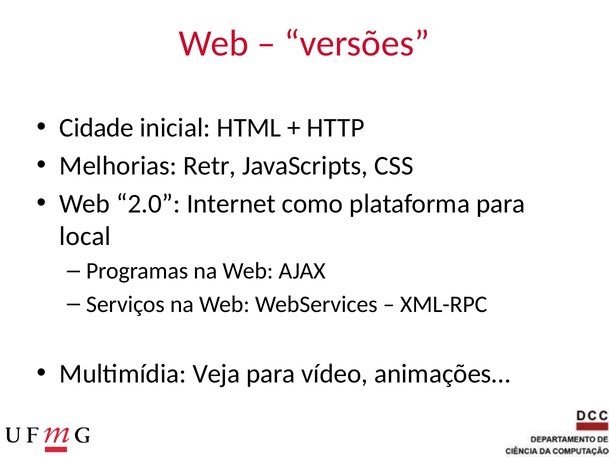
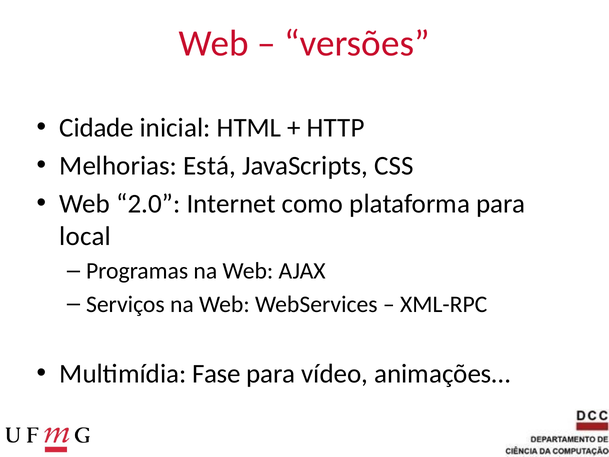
Retr: Retr -> Está
Veja: Veja -> Fase
